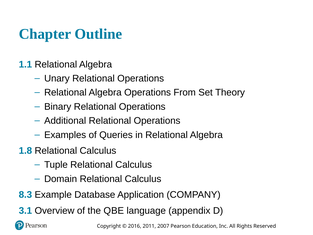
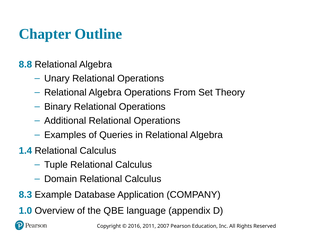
1.1: 1.1 -> 8.8
1.8: 1.8 -> 1.4
3.1: 3.1 -> 1.0
